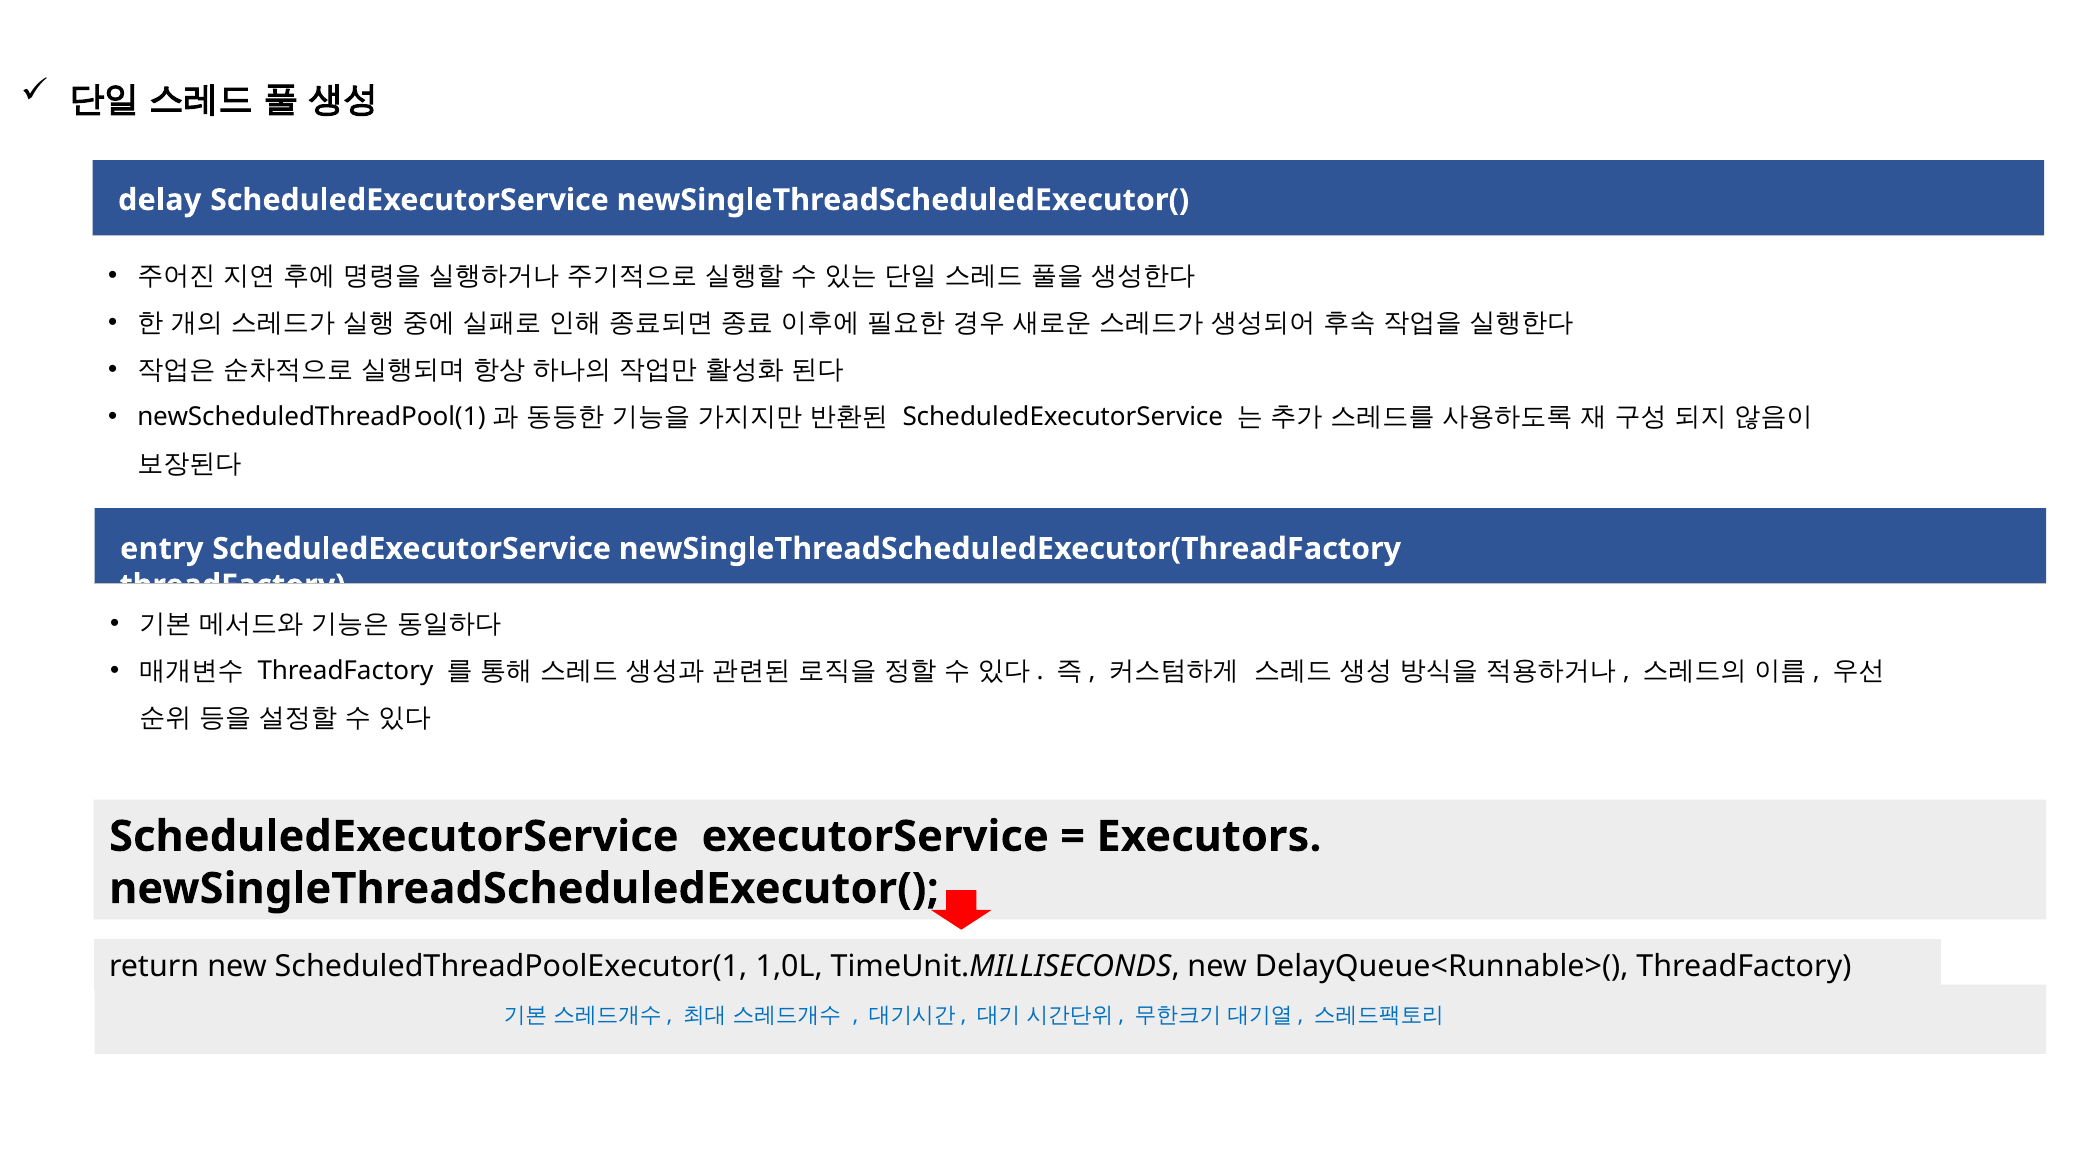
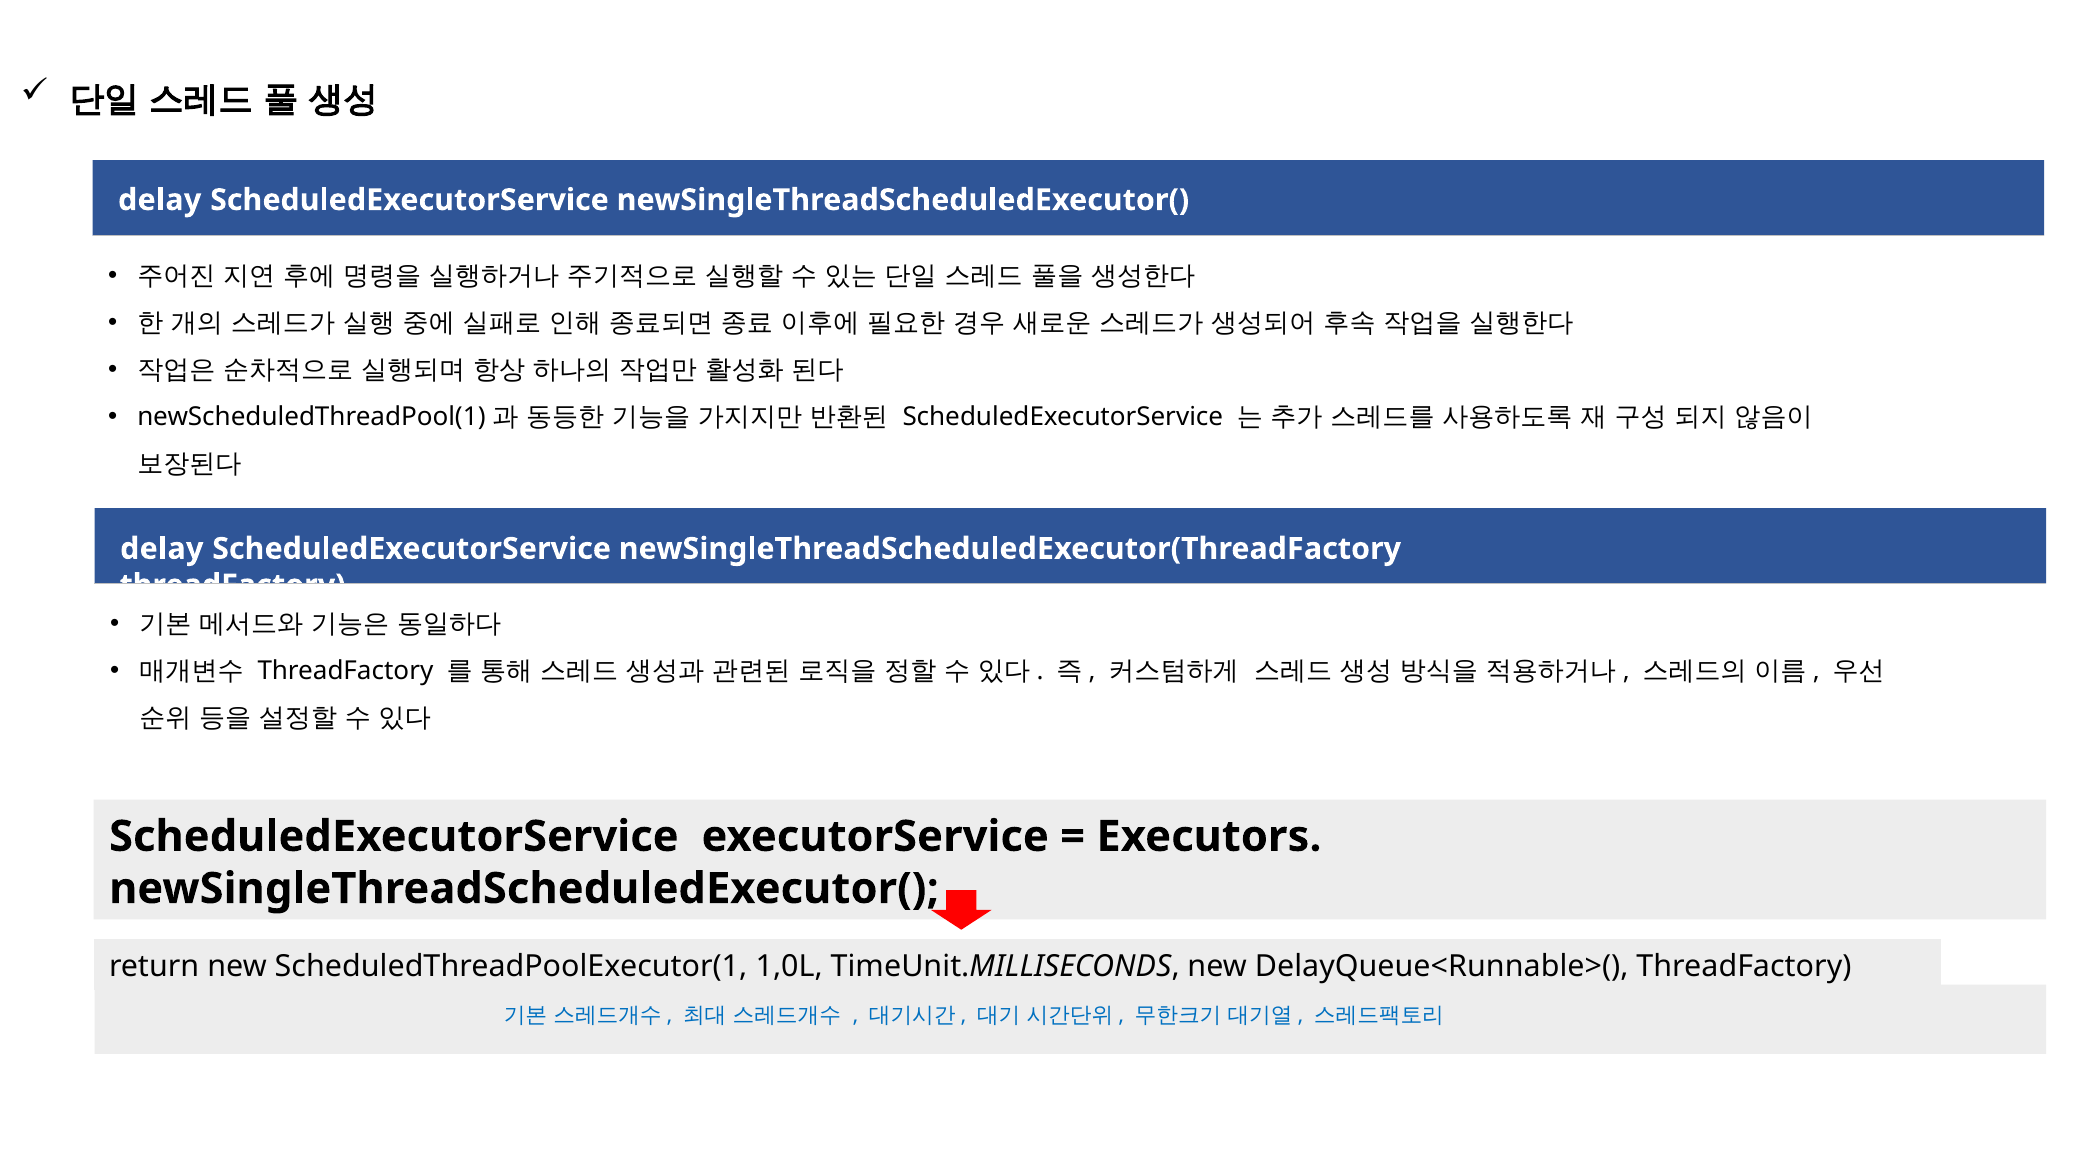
entry at (162, 549): entry -> delay
